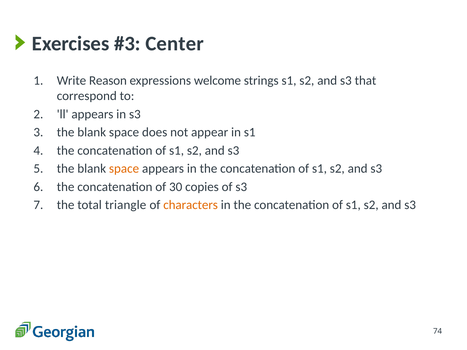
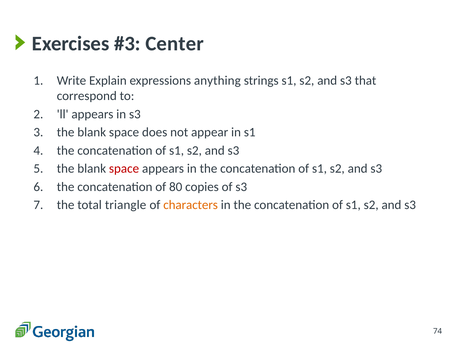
Reason: Reason -> Explain
welcome: welcome -> anything
space at (124, 169) colour: orange -> red
30: 30 -> 80
